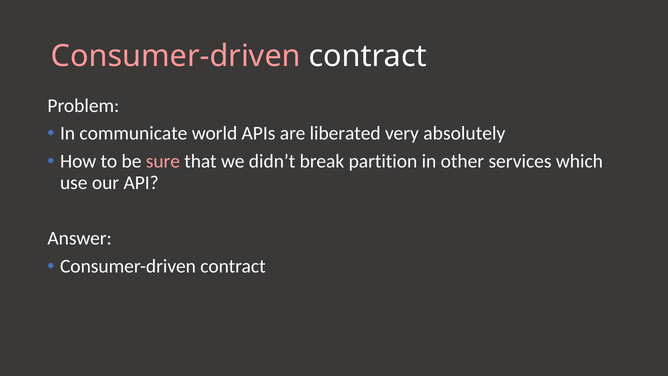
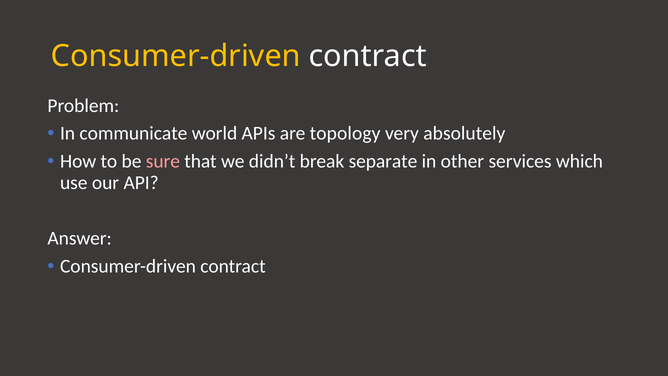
Consumer-driven at (176, 56) colour: pink -> yellow
liberated: liberated -> topology
partition: partition -> separate
